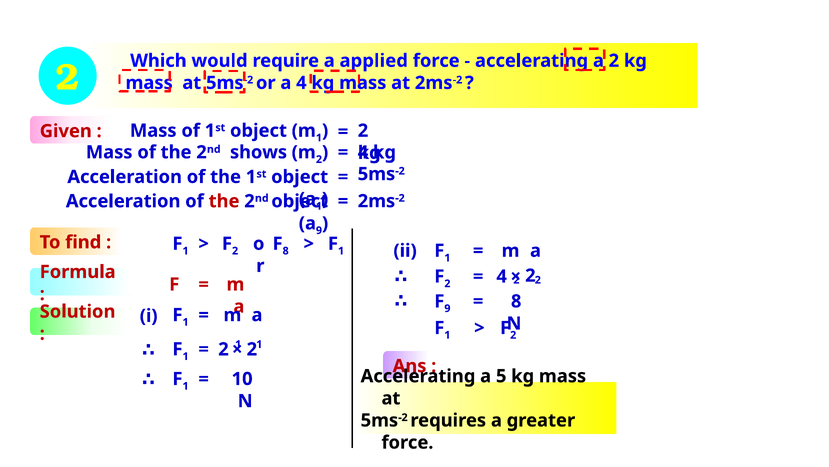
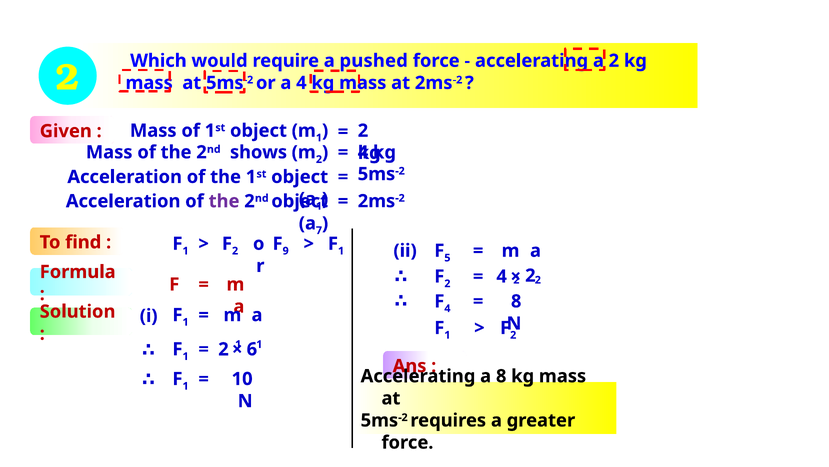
applied: applied -> pushed
the at (224, 201) colour: red -> purple
a 9: 9 -> 7
F 8: 8 -> 9
1 at (447, 258): 1 -> 5
F 9: 9 -> 4
2 2: 2 -> 6
a 5: 5 -> 8
